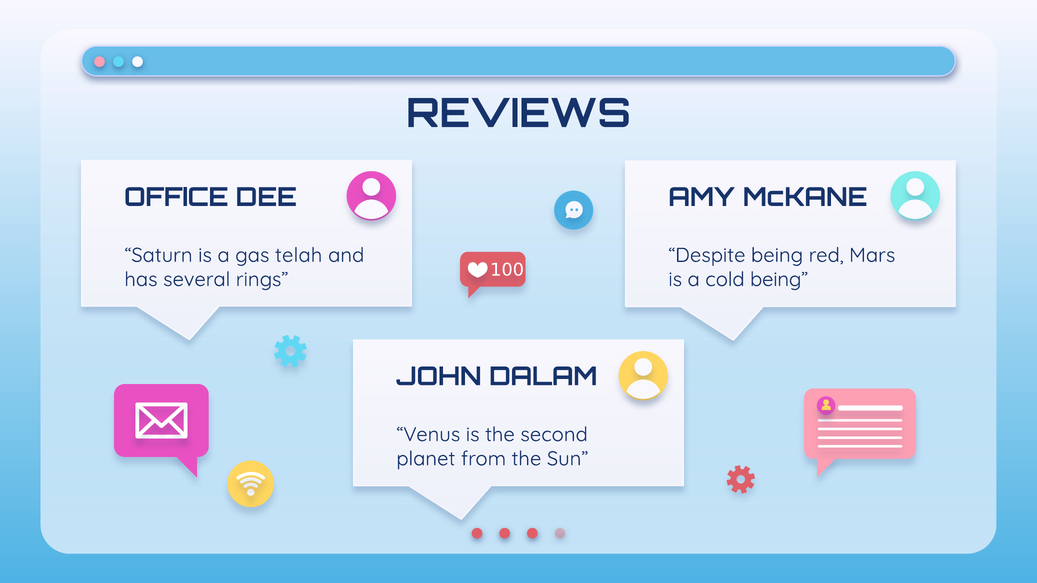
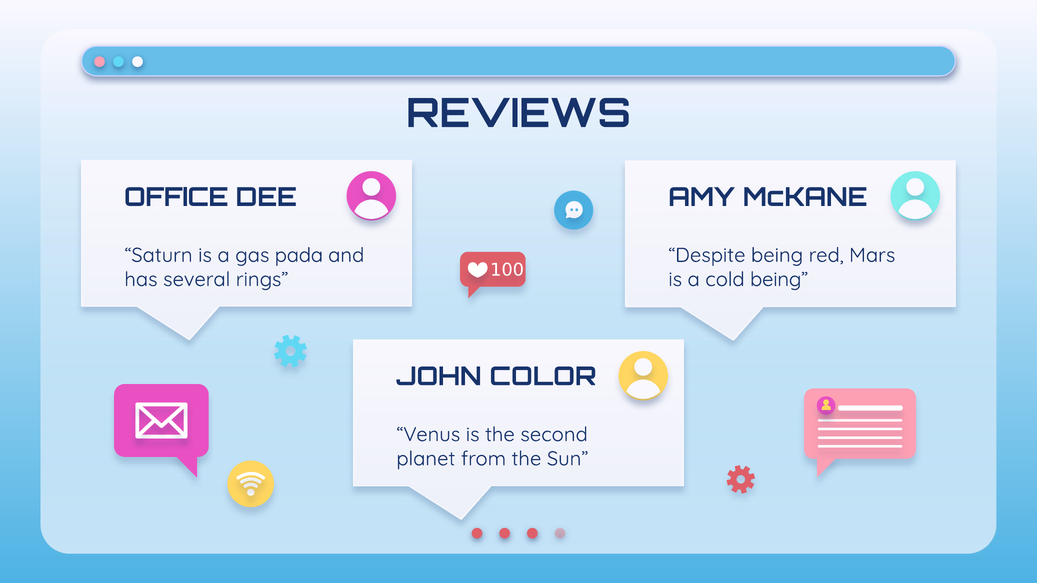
telah: telah -> pada
DALAM: DALAM -> COLOR
